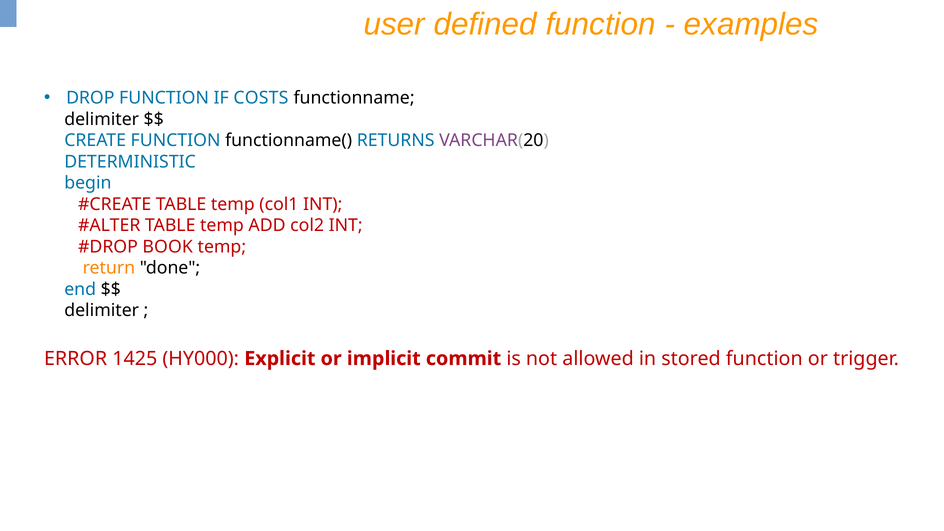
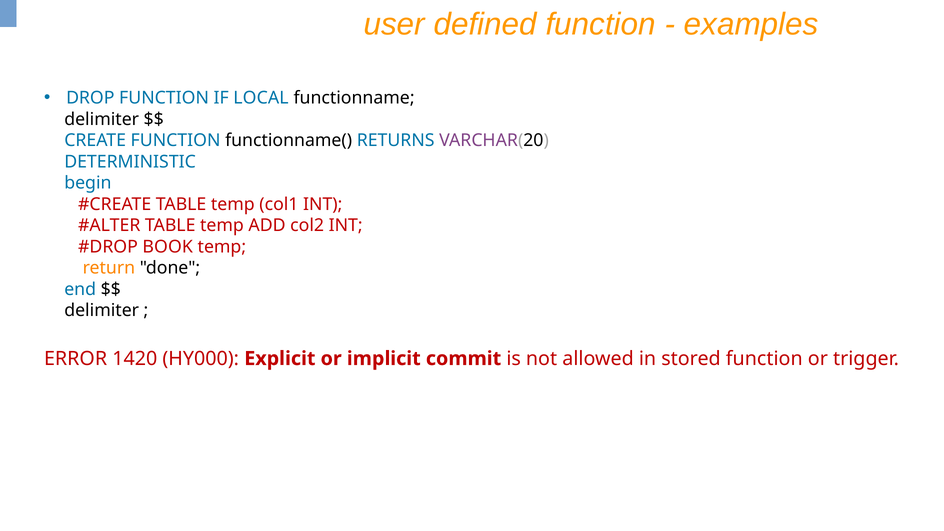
COSTS: COSTS -> LOCAL
1425: 1425 -> 1420
